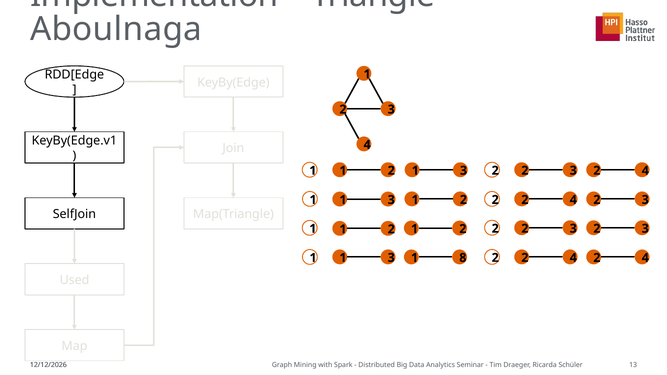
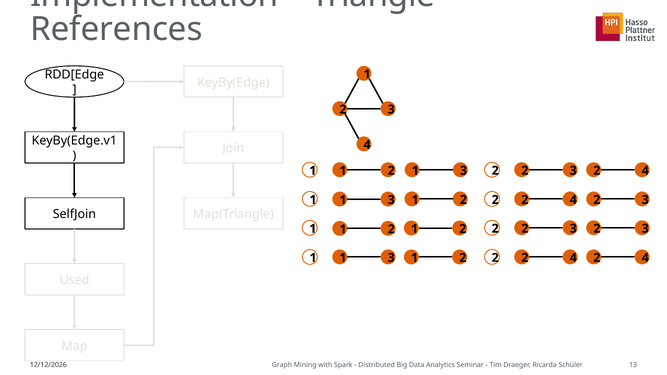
Aboulnaga: Aboulnaga -> References
8 at (463, 258): 8 -> 2
